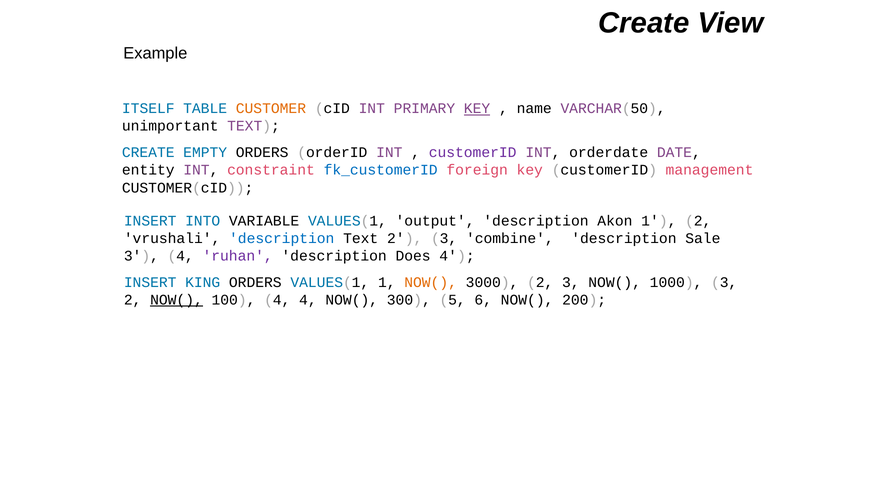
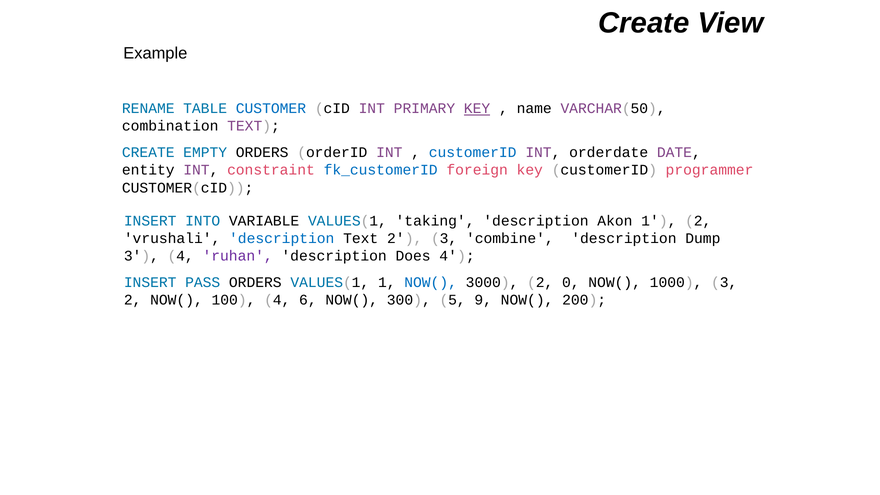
ITSELF: ITSELF -> RENAME
CUSTOMER colour: orange -> blue
unimportant: unimportant -> combination
customerID at (473, 153) colour: purple -> blue
management: management -> programmer
output: output -> taking
Sale: Sale -> Dump
KING: KING -> PASS
NOW( at (431, 282) colour: orange -> blue
3000 2 3: 3 -> 0
NOW( at (177, 300) underline: present -> none
4 4: 4 -> 6
6: 6 -> 9
